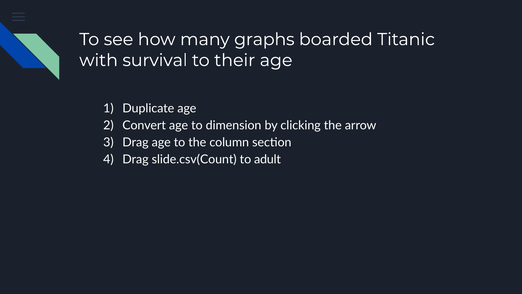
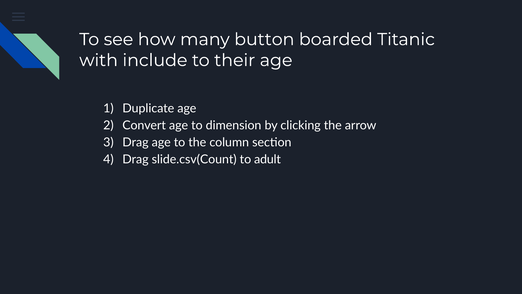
graphs: graphs -> button
survival: survival -> include
